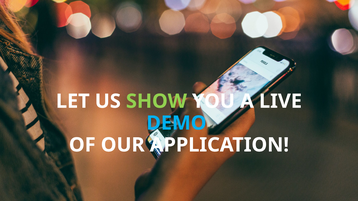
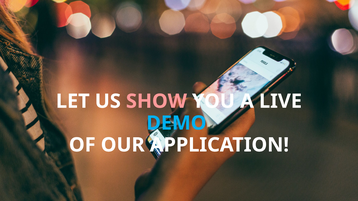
SHOW colour: light green -> pink
